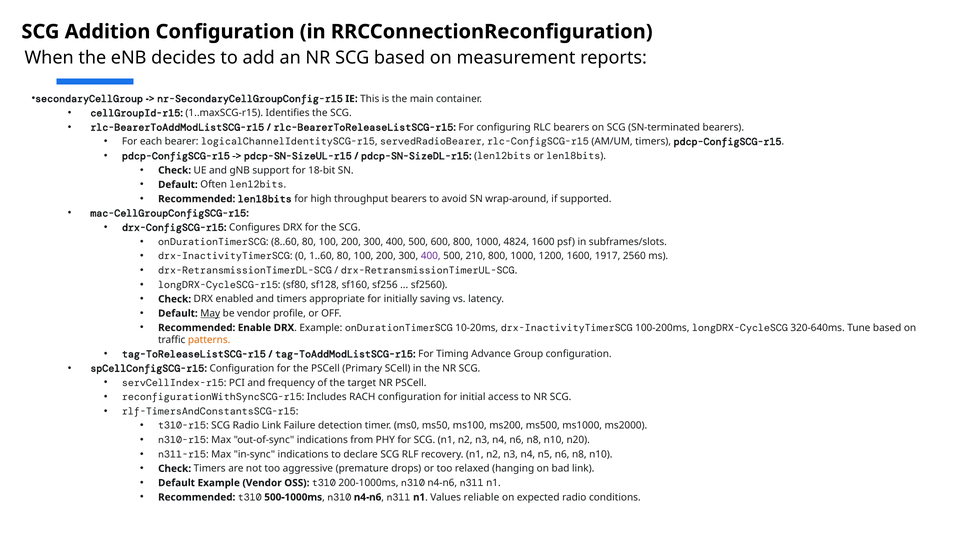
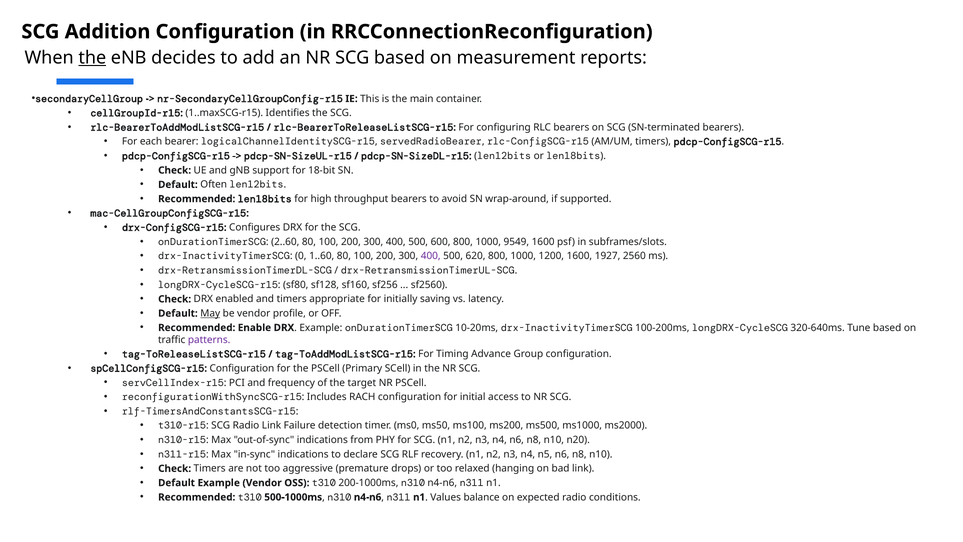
the at (92, 58) underline: none -> present
8..60: 8..60 -> 2..60
4824: 4824 -> 9549
210: 210 -> 620
1917: 1917 -> 1927
patterns colour: orange -> purple
reliable: reliable -> balance
